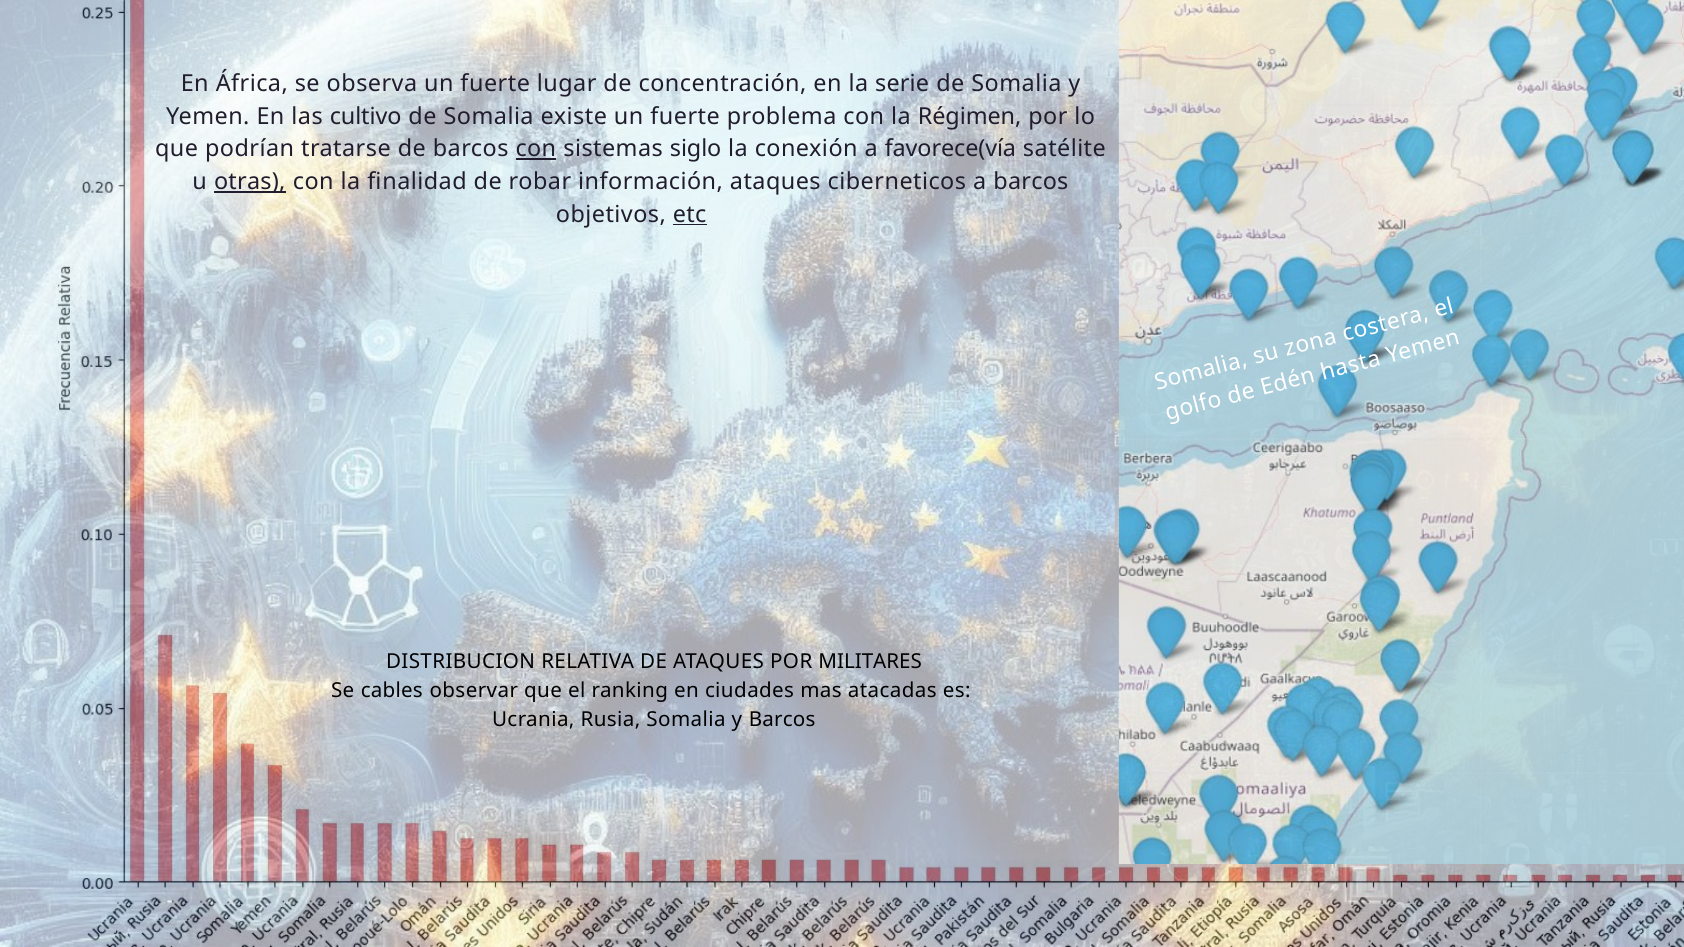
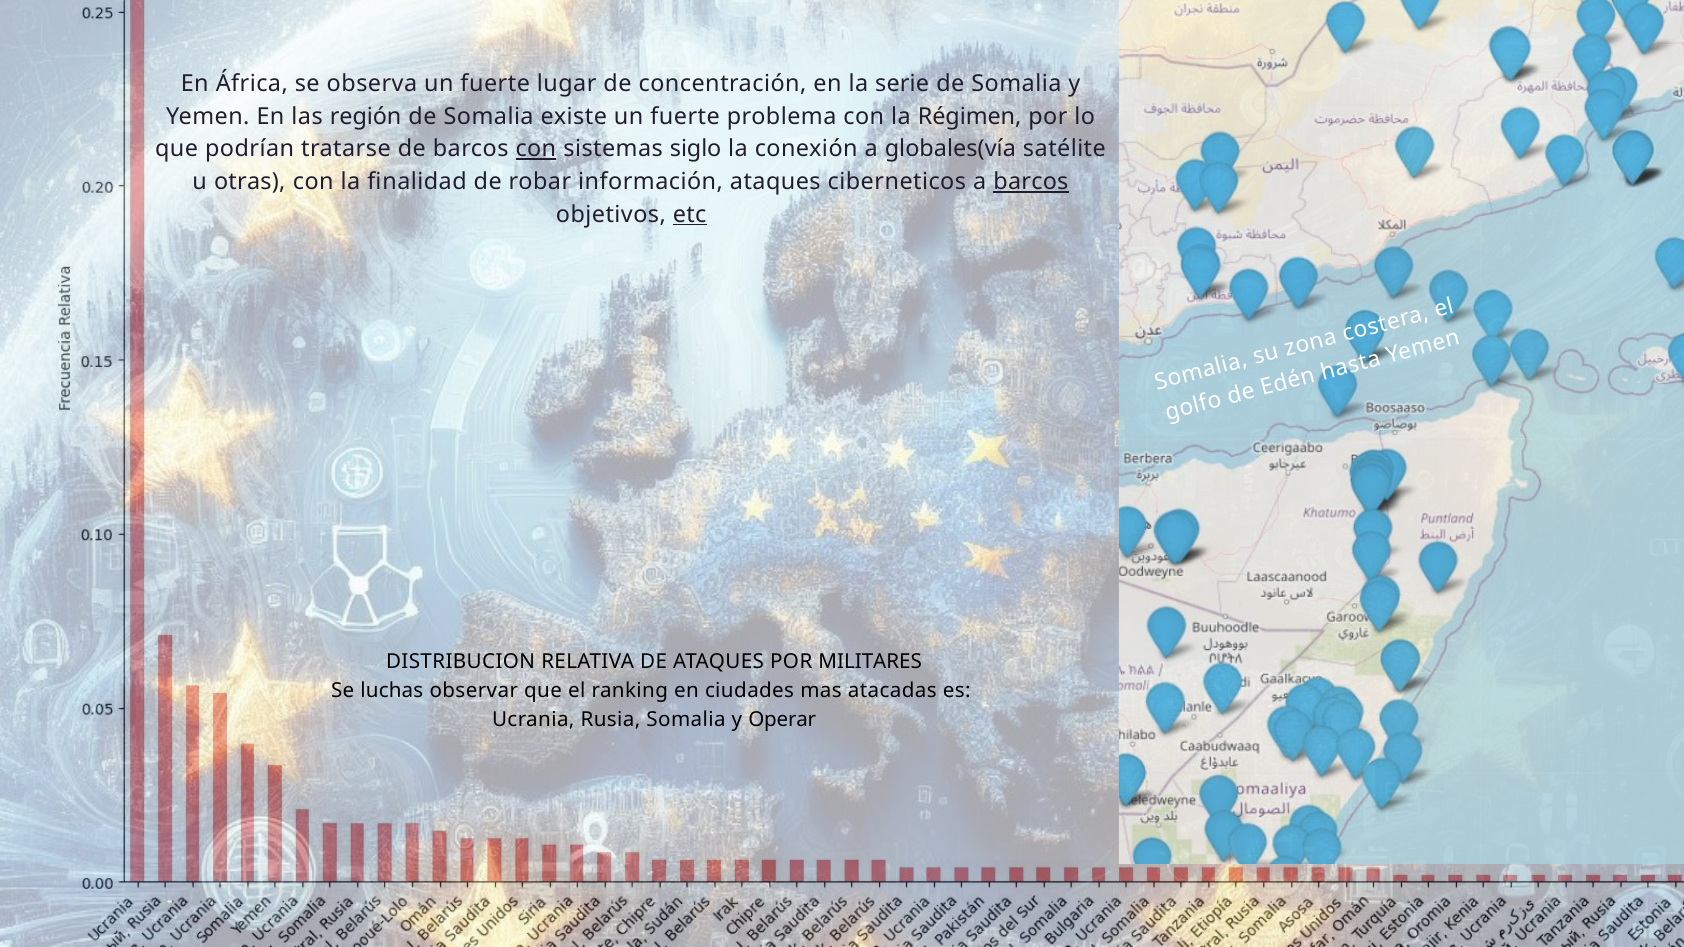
cultivo: cultivo -> región
favorece(vía: favorece(vía -> globales(vía
otras underline: present -> none
barcos at (1031, 182) underline: none -> present
cables: cables -> luchas
y Barcos: Barcos -> Operar
